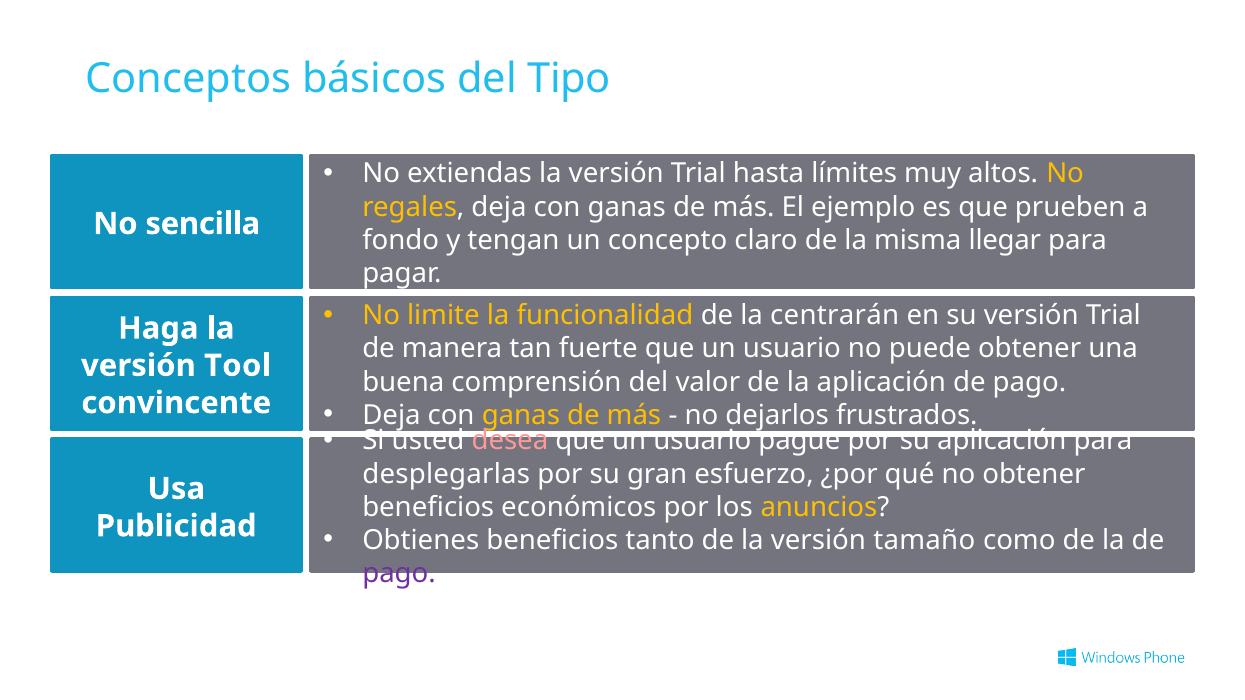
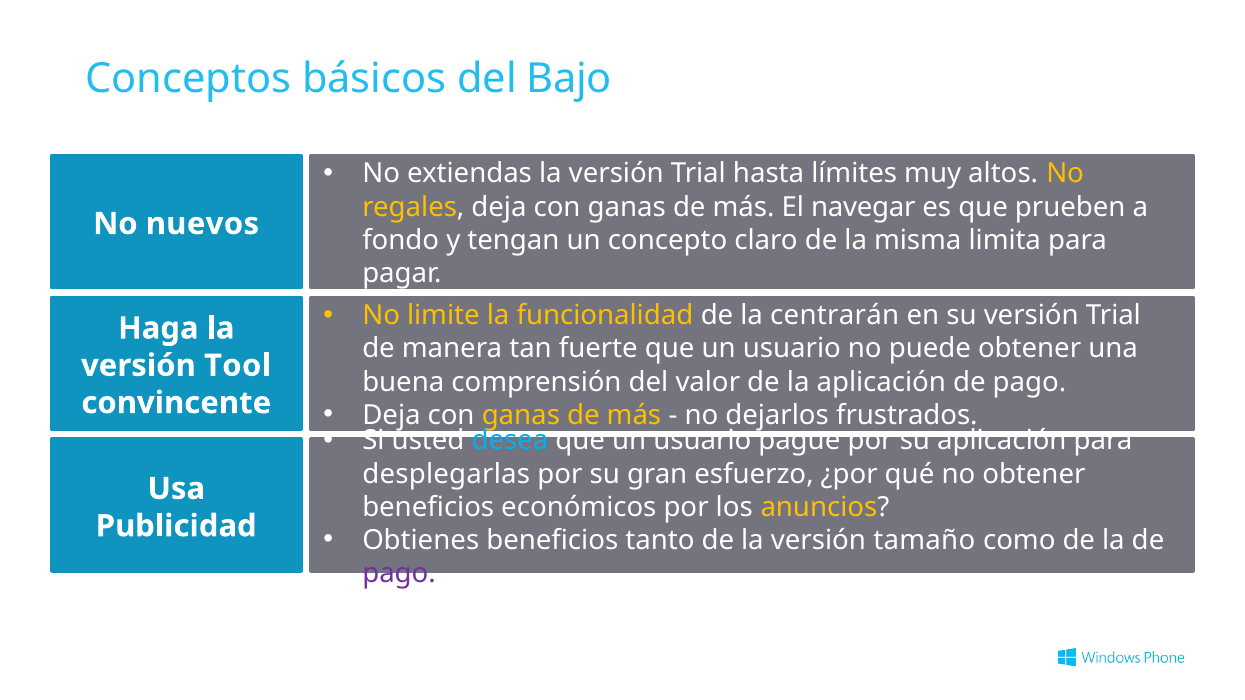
Tipo: Tipo -> Bajo
ejemplo: ejemplo -> navegar
sencilla: sencilla -> nuevos
llegar: llegar -> limita
desea colour: pink -> light blue
